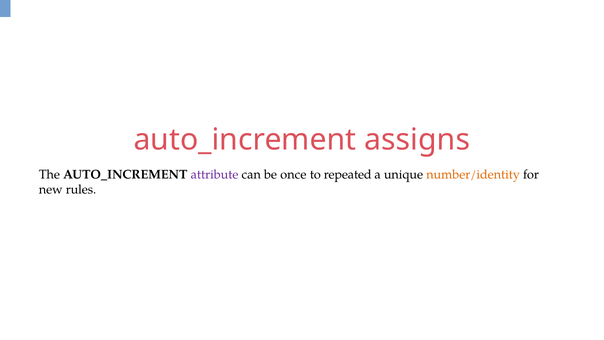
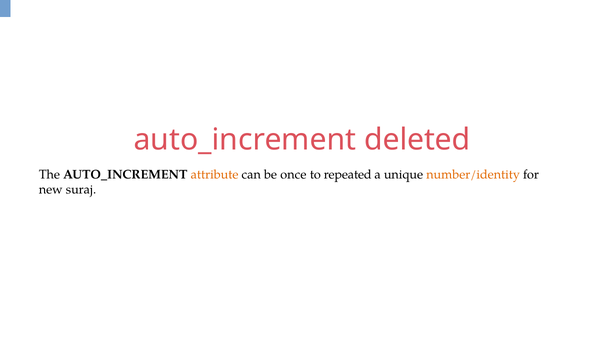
assigns: assigns -> deleted
attribute colour: purple -> orange
rules: rules -> suraj
